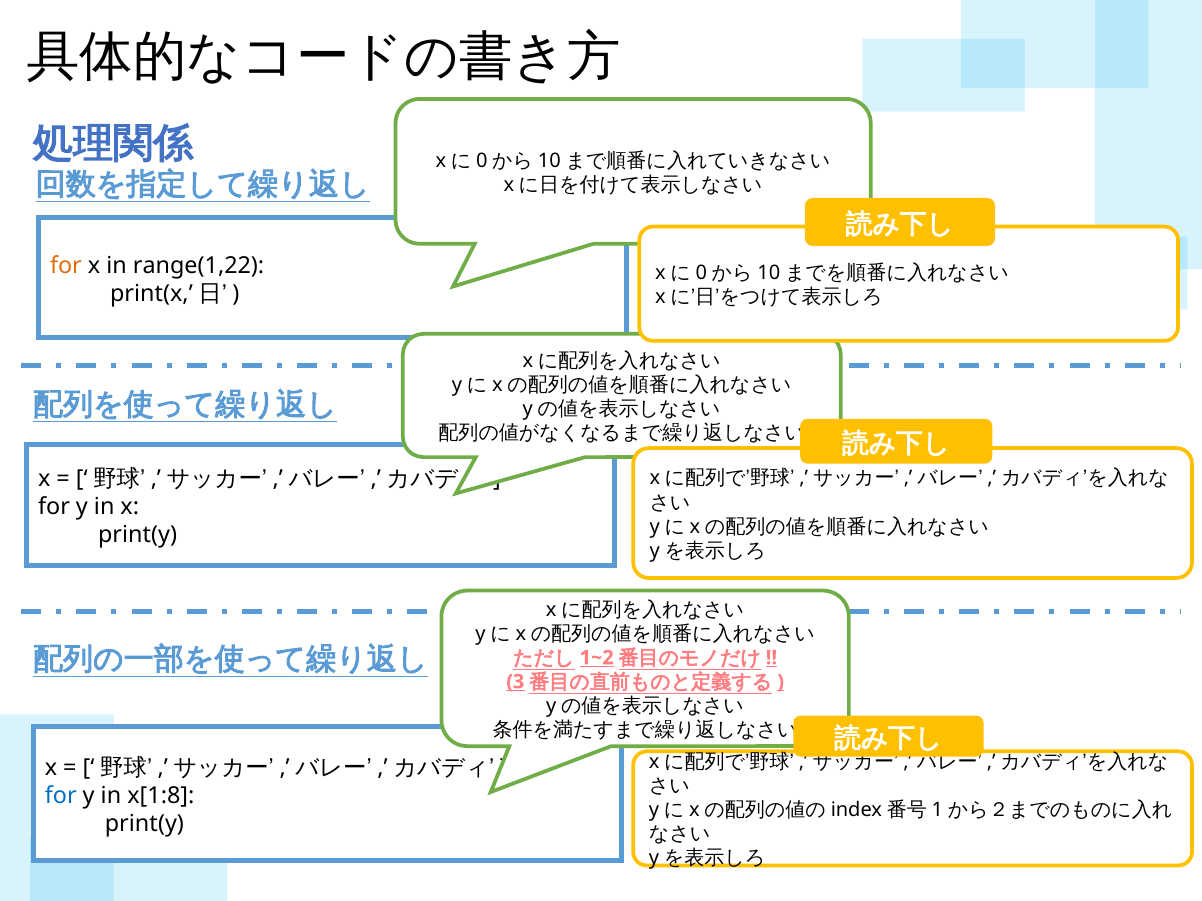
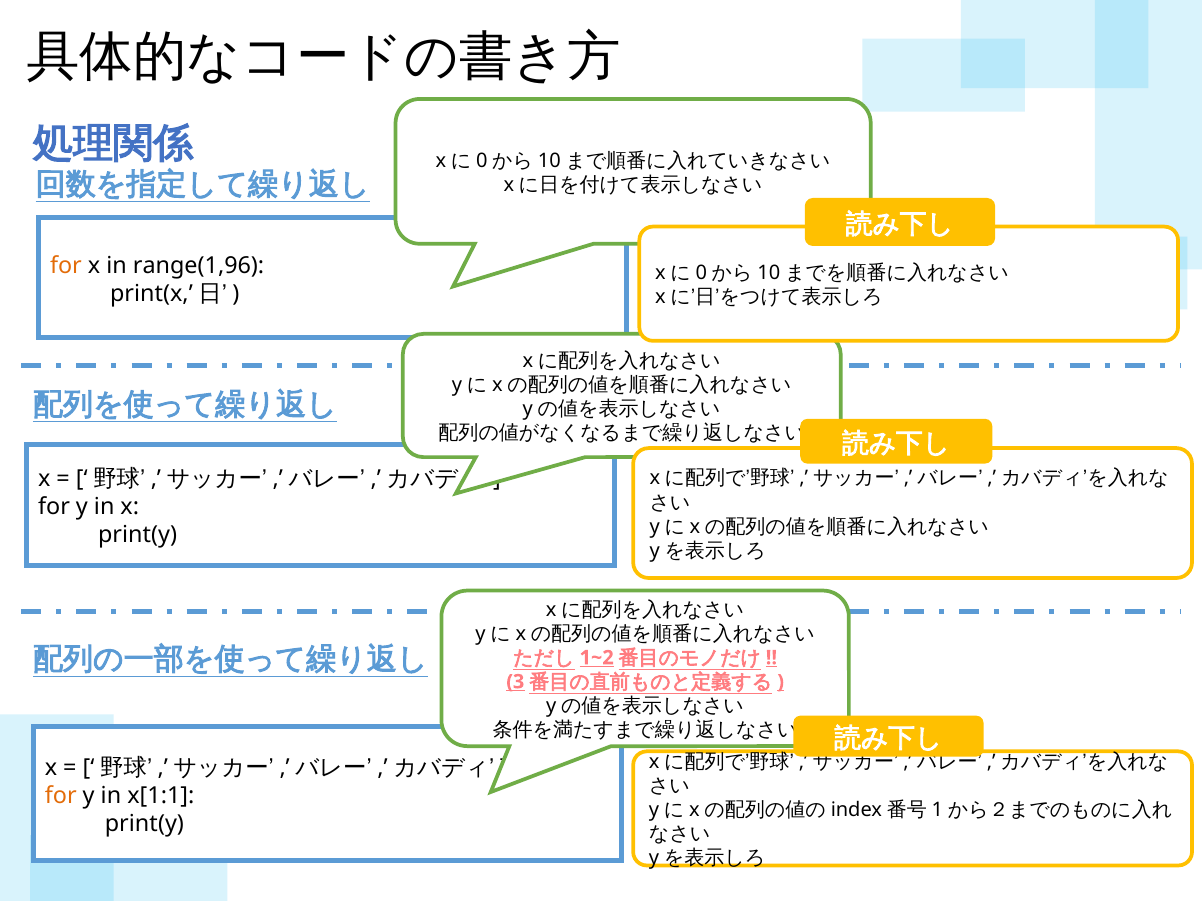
range(1,22: range(1,22 -> range(1,96
for at (61, 796) colour: blue -> orange
x[1:8: x[1:8 -> x[1:1
